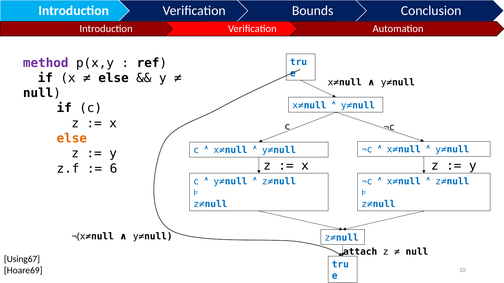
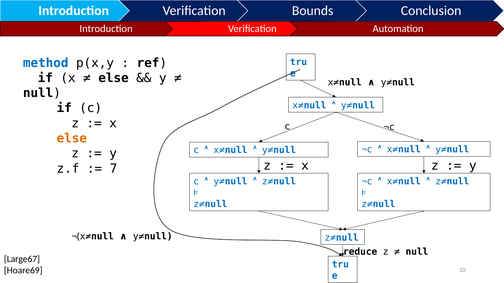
method colour: purple -> blue
6: 6 -> 7
attach: attach -> reduce
Using67: Using67 -> Large67
